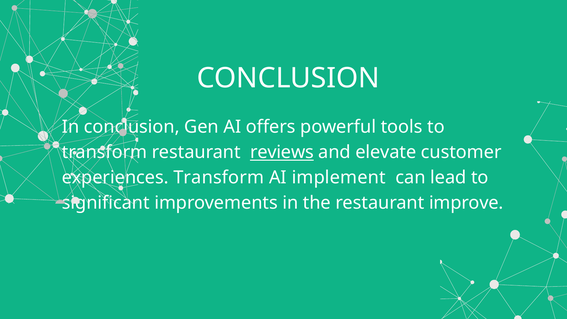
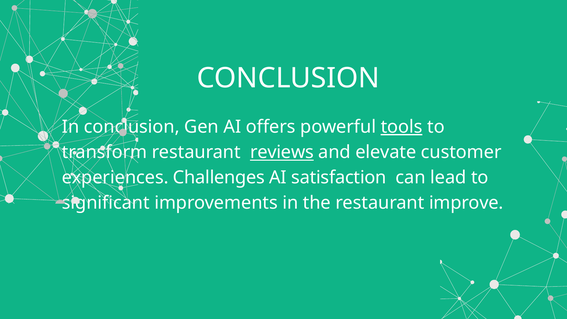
tools underline: none -> present
Transform at (219, 178): Transform -> Challenges
implement: implement -> satisfaction
